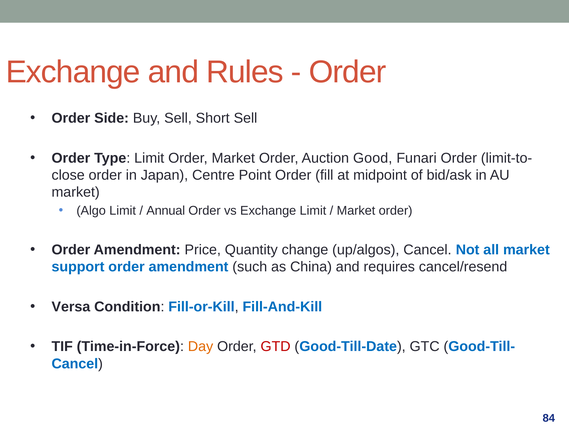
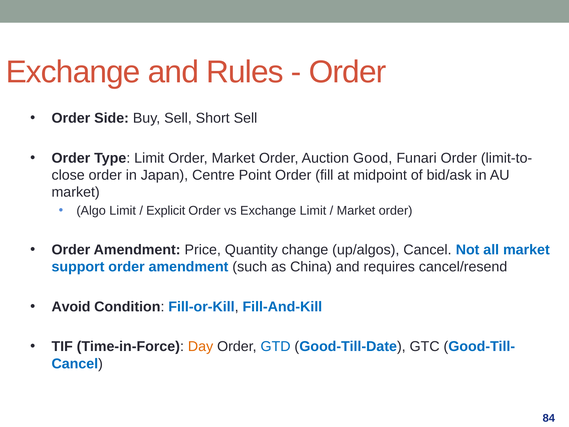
Annual: Annual -> Explicit
Versa: Versa -> Avoid
GTD colour: red -> blue
